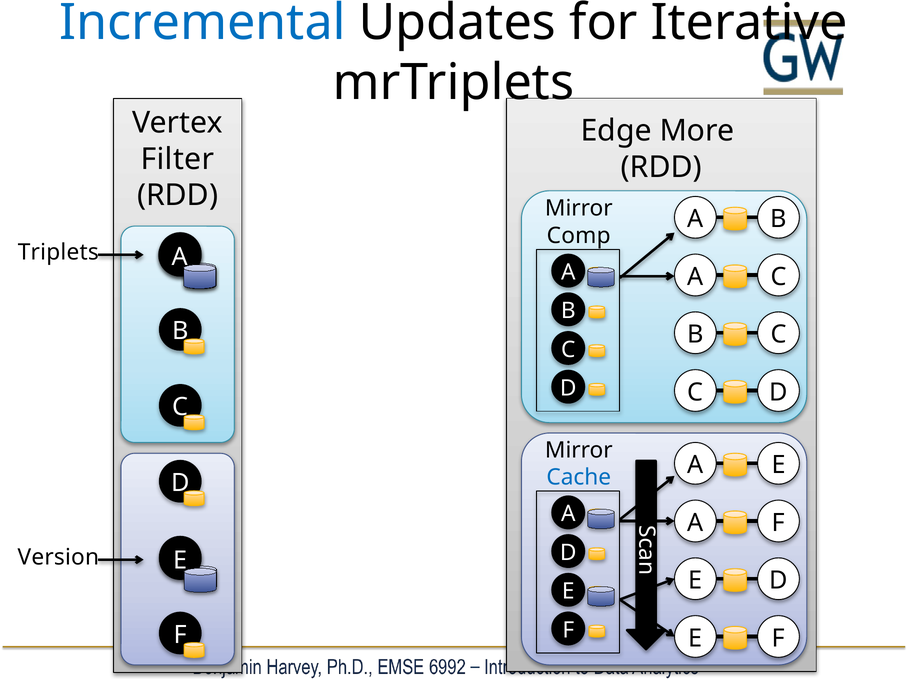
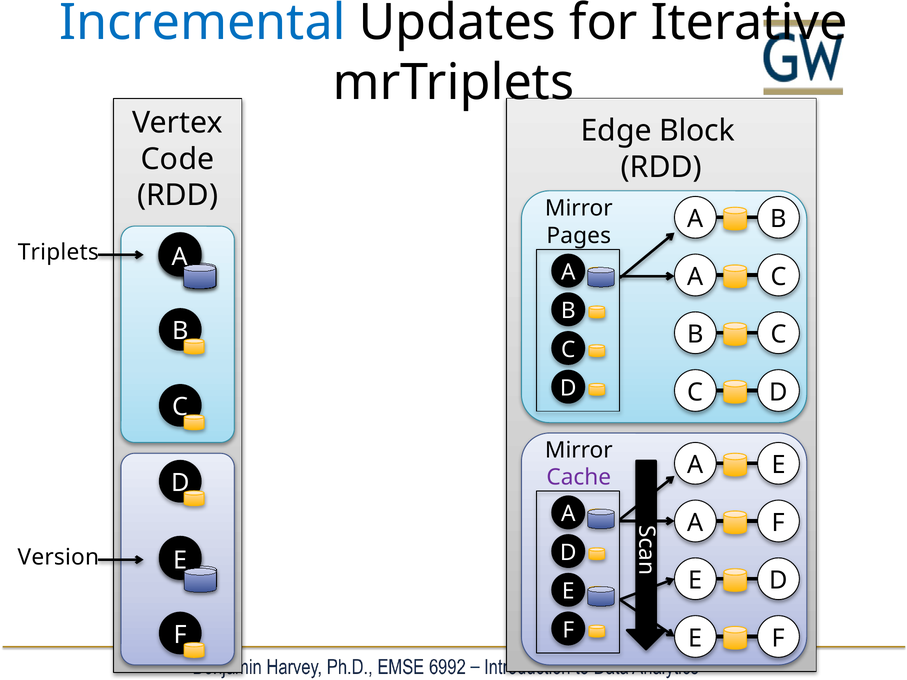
More: More -> Block
Filter: Filter -> Code
Comp: Comp -> Pages
Cache colour: blue -> purple
